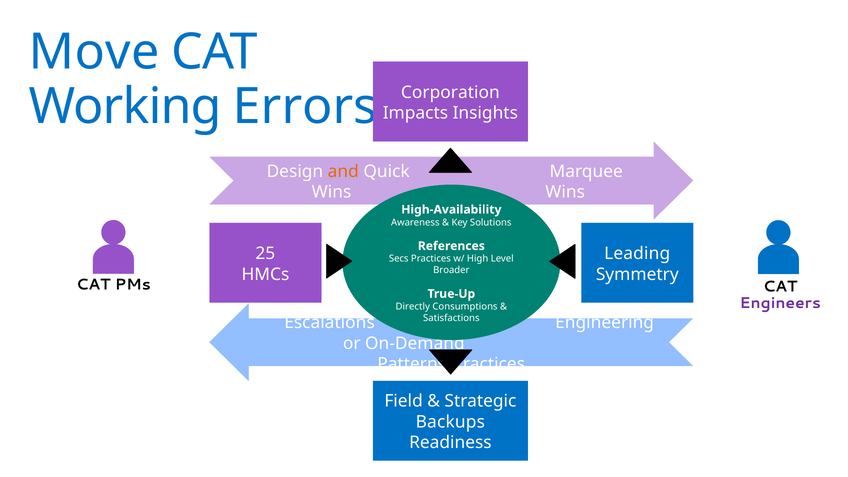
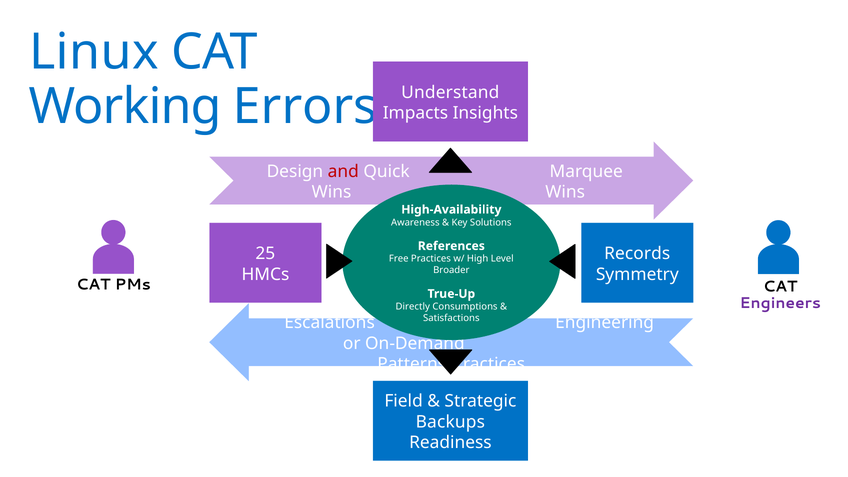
Move: Move -> Linux
Corporation: Corporation -> Understand
and colour: orange -> red
Leading: Leading -> Records
Secs: Secs -> Free
